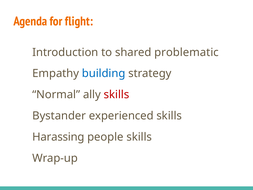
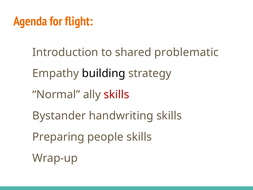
building colour: blue -> black
experienced: experienced -> handwriting
Harassing: Harassing -> Preparing
